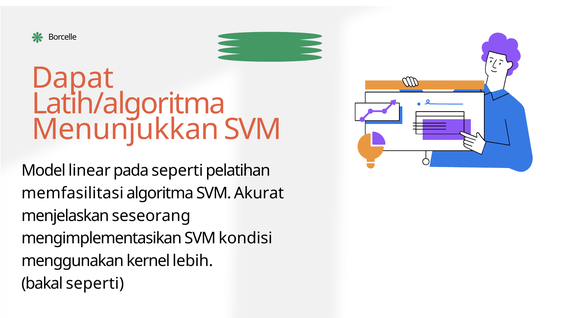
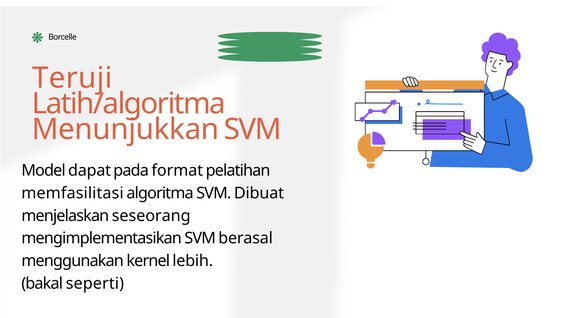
Dapat: Dapat -> Teruji
linear: linear -> dapat
pada seperti: seperti -> format
Akurat: Akurat -> Dibuat
kondisi: kondisi -> berasal
